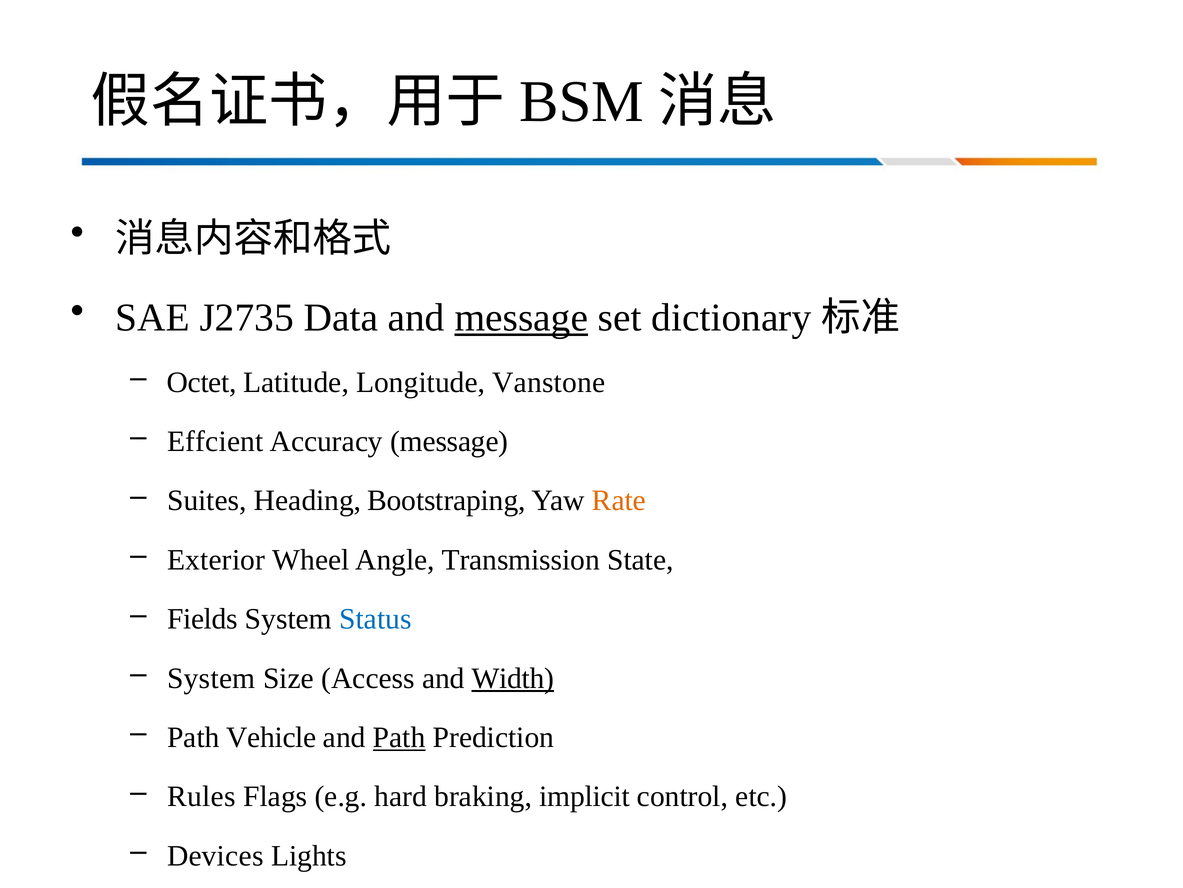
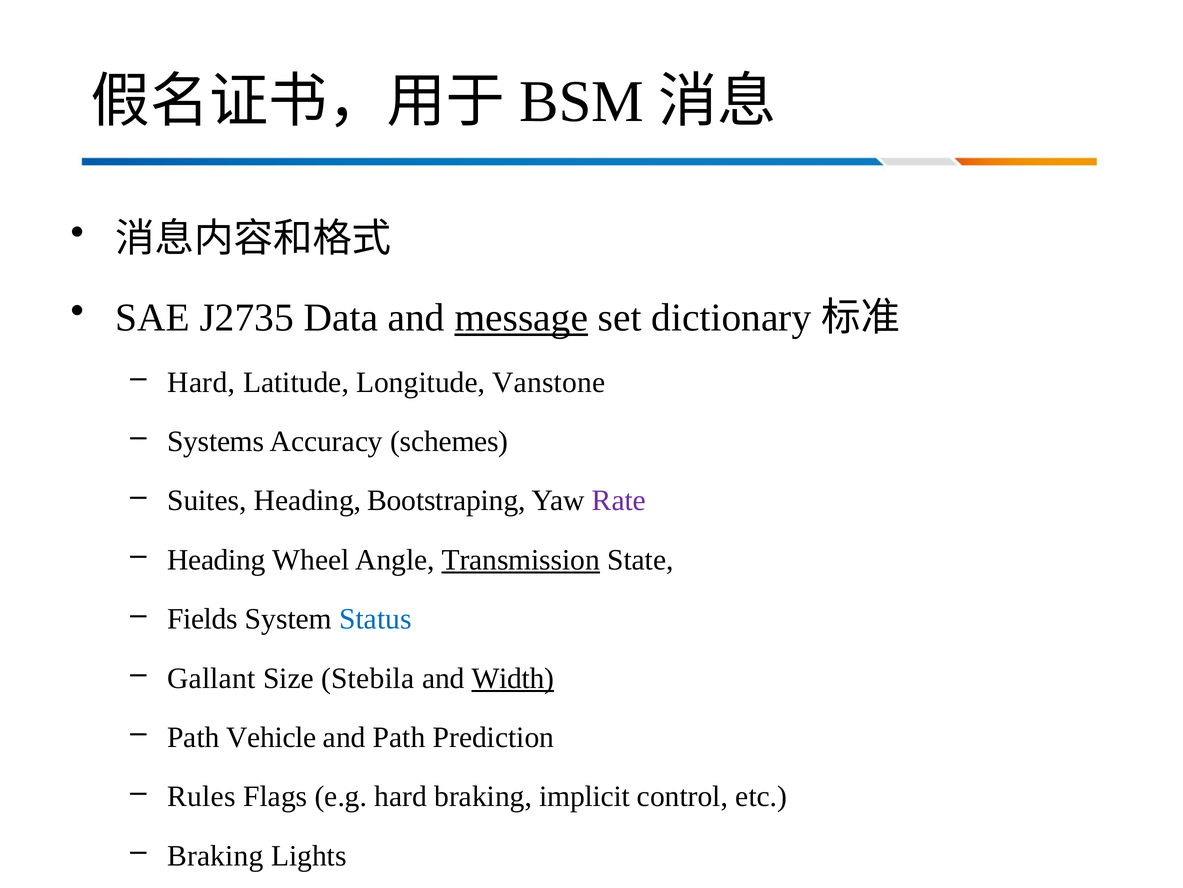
Octet at (202, 382): Octet -> Hard
Effcient: Effcient -> Systems
Accuracy message: message -> schemes
Rate colour: orange -> purple
Exterior at (216, 559): Exterior -> Heading
Transmission underline: none -> present
System at (211, 678): System -> Gallant
Access: Access -> Stebila
Path at (399, 737) underline: present -> none
Devices at (215, 855): Devices -> Braking
